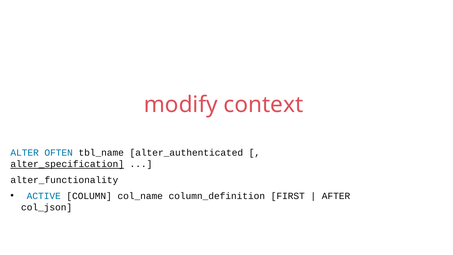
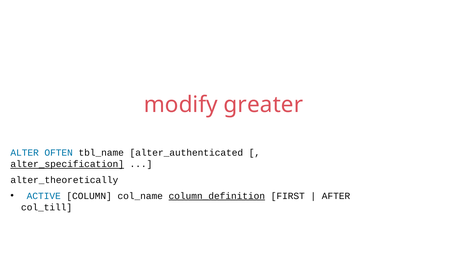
context: context -> greater
alter_functionality: alter_functionality -> alter_theoretically
column_definition underline: none -> present
col_json: col_json -> col_till
